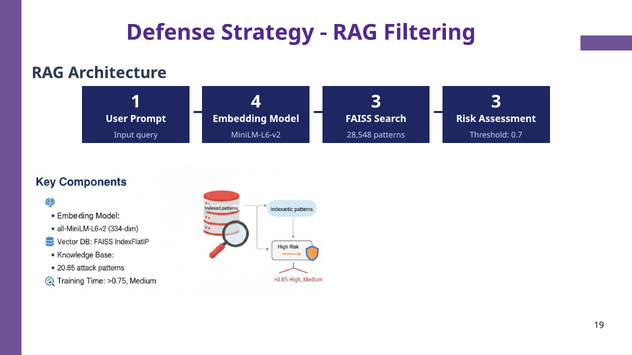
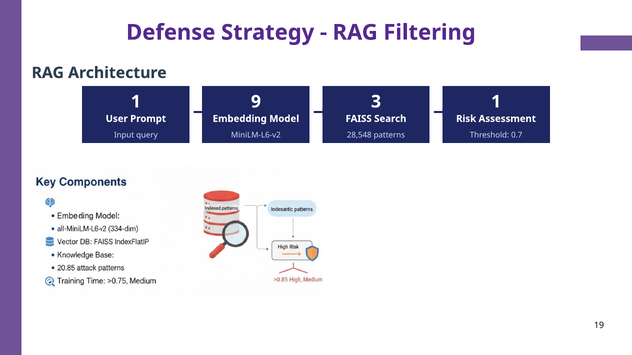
4: 4 -> 9
3 at (496, 102): 3 -> 1
